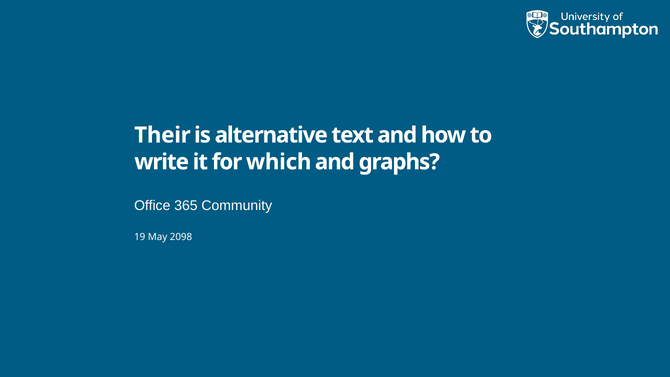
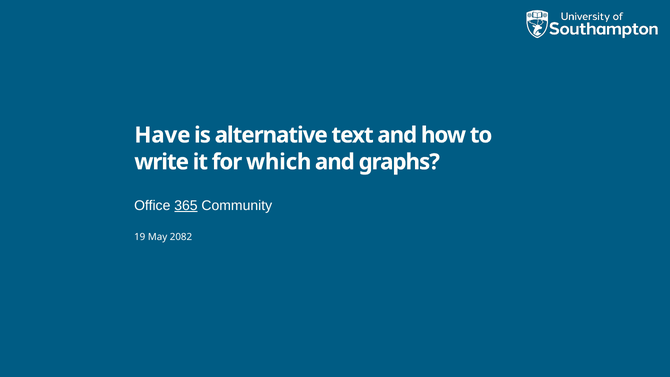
Their: Their -> Have
365 underline: none -> present
2098: 2098 -> 2082
